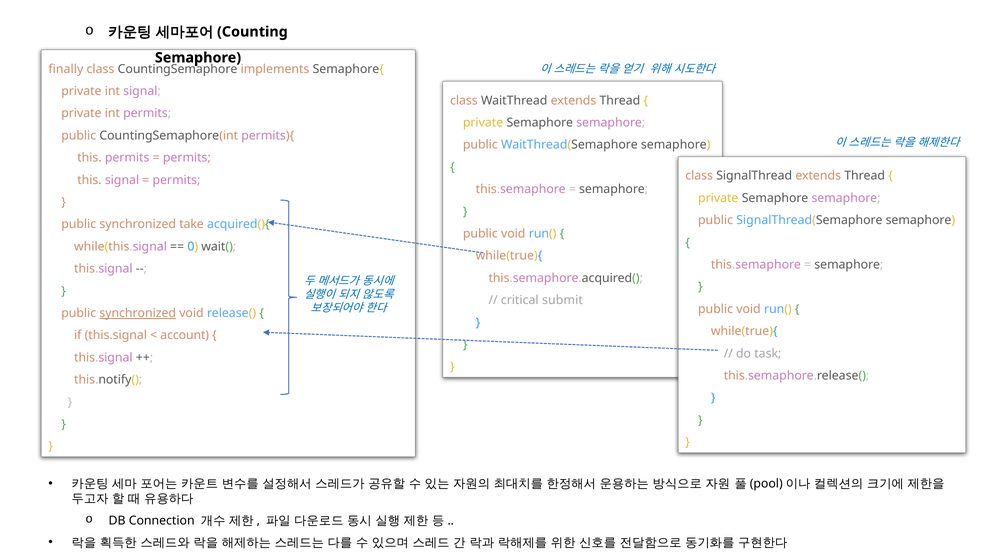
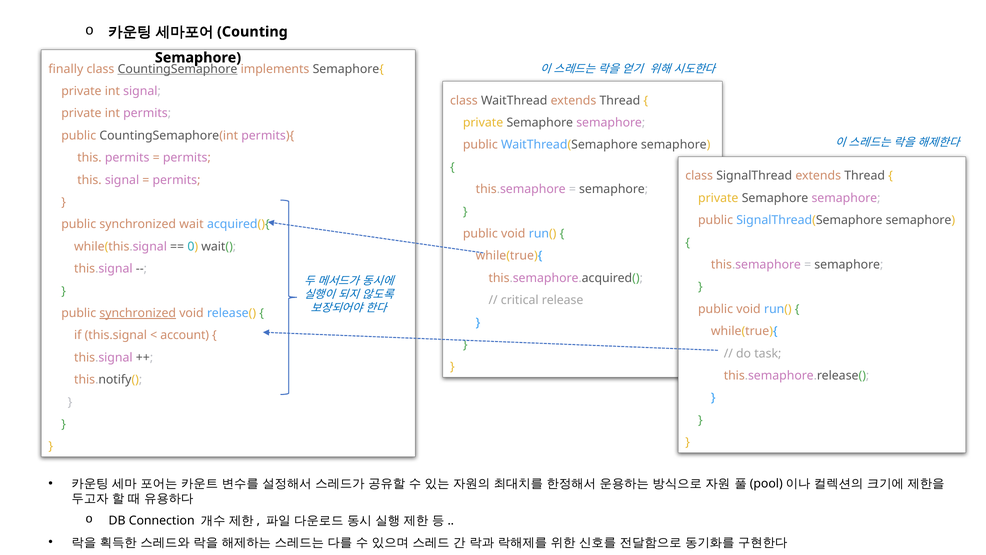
CountingSemaphore underline: none -> present
take: take -> wait
submit: submit -> release
